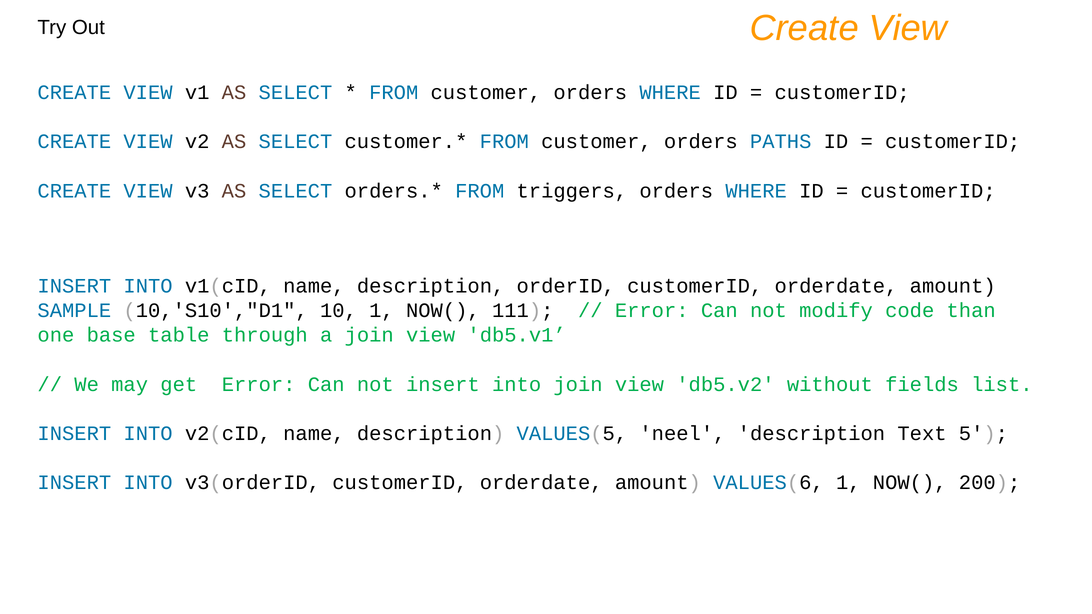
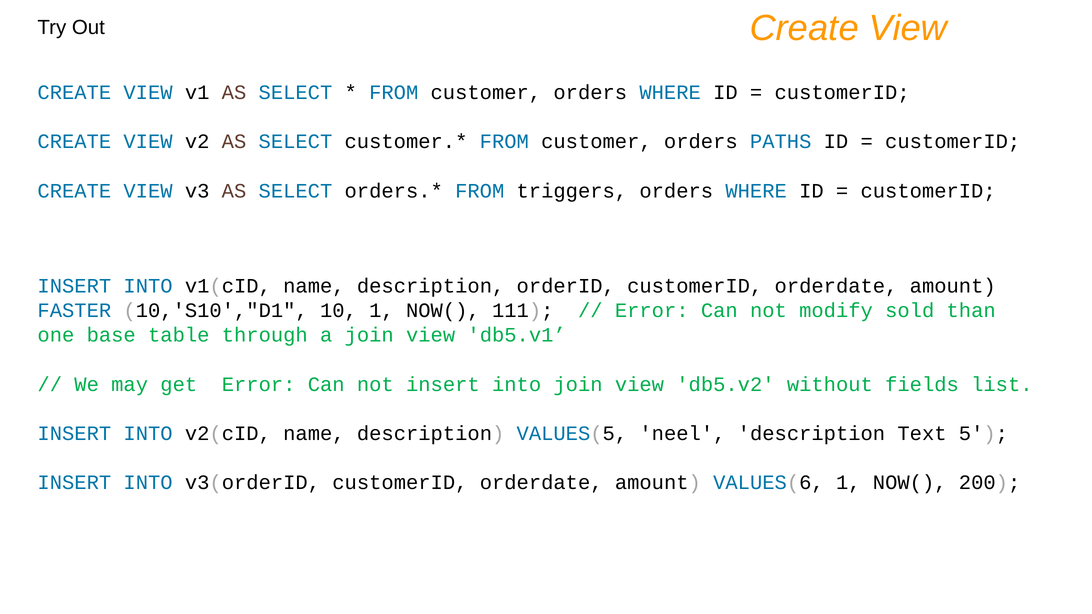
SAMPLE: SAMPLE -> FASTER
code: code -> sold
